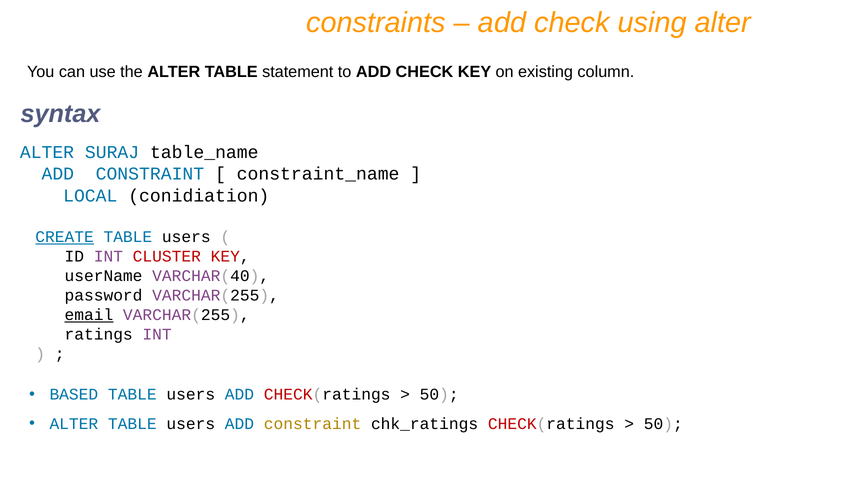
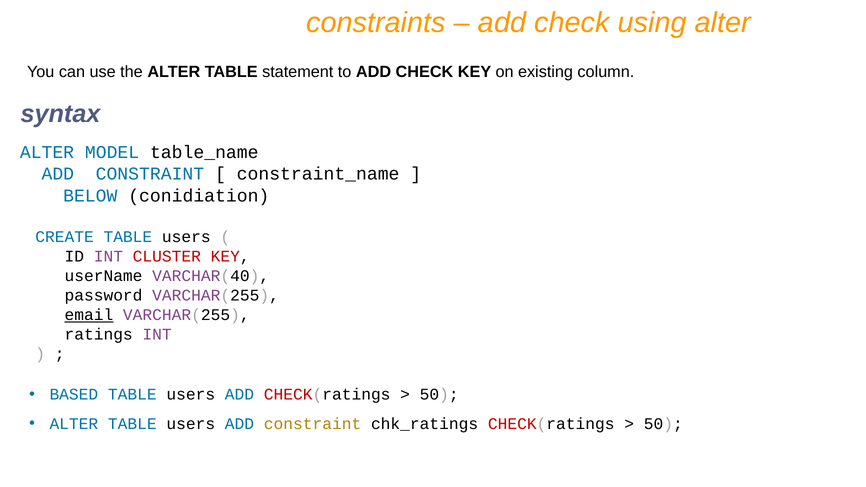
SURAJ: SURAJ -> MODEL
LOCAL: LOCAL -> BELOW
CREATE underline: present -> none
